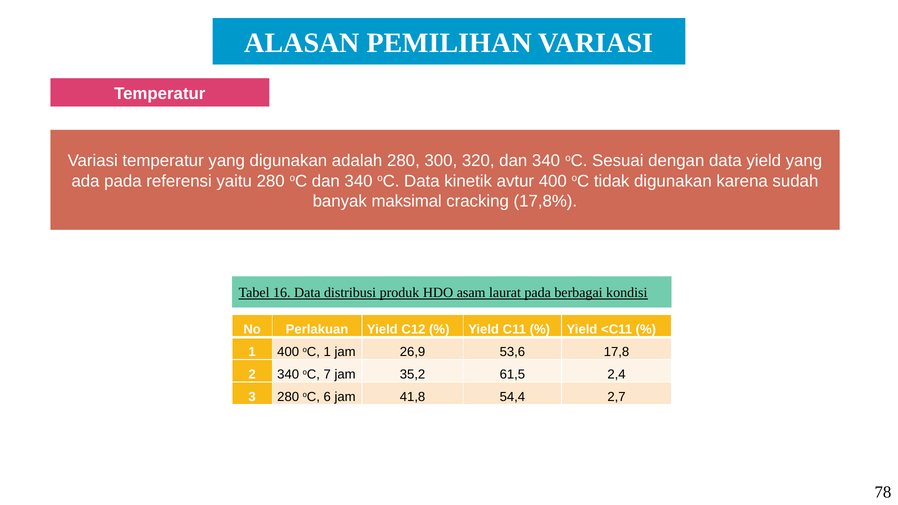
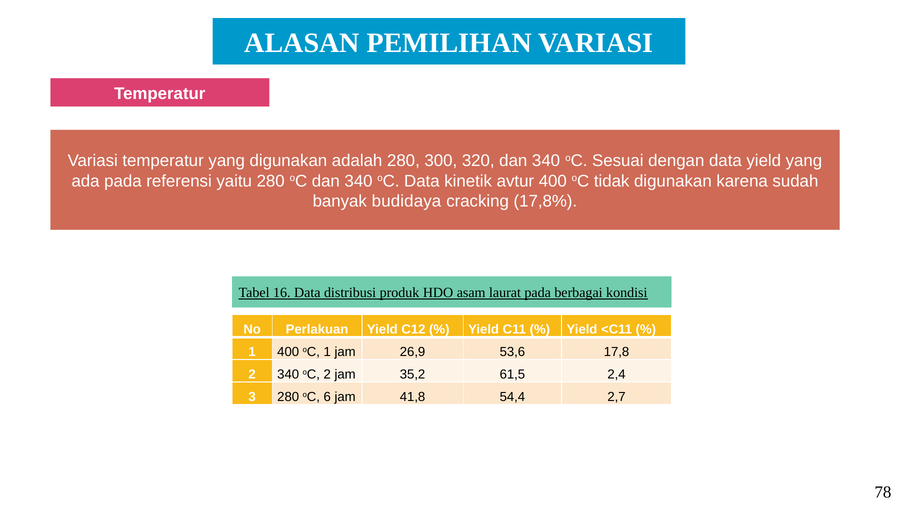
maksimal: maksimal -> budidaya
oC 7: 7 -> 2
